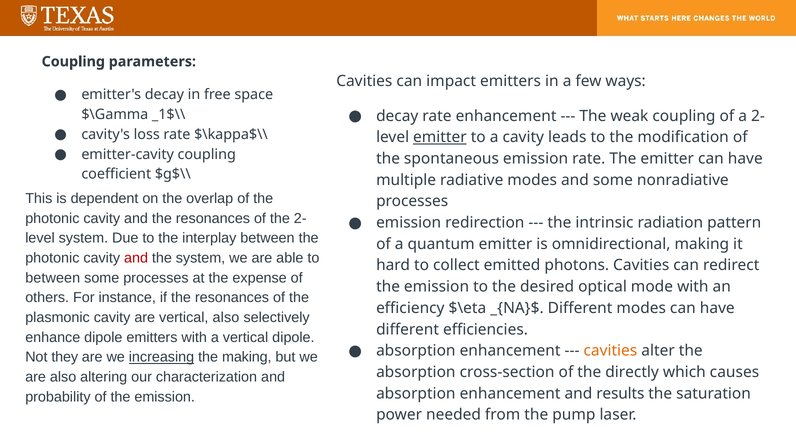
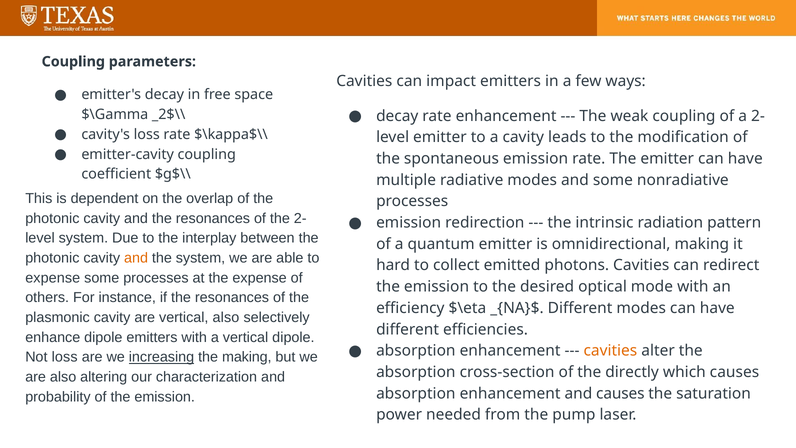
_1$\\: _1$\\ -> _2$\\
emitter at (440, 137) underline: present -> none
and at (136, 258) colour: red -> orange
between at (53, 278): between -> expense
Not they: they -> loss
and results: results -> causes
